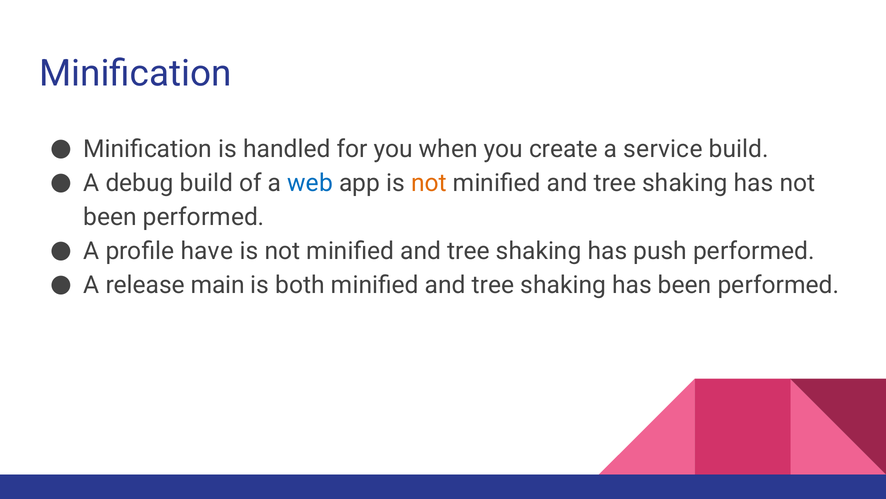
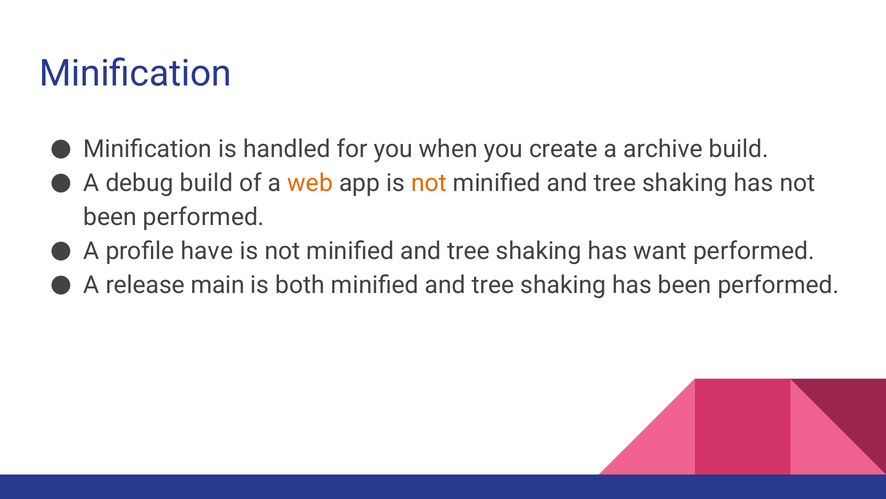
service: service -> archive
web colour: blue -> orange
push: push -> want
